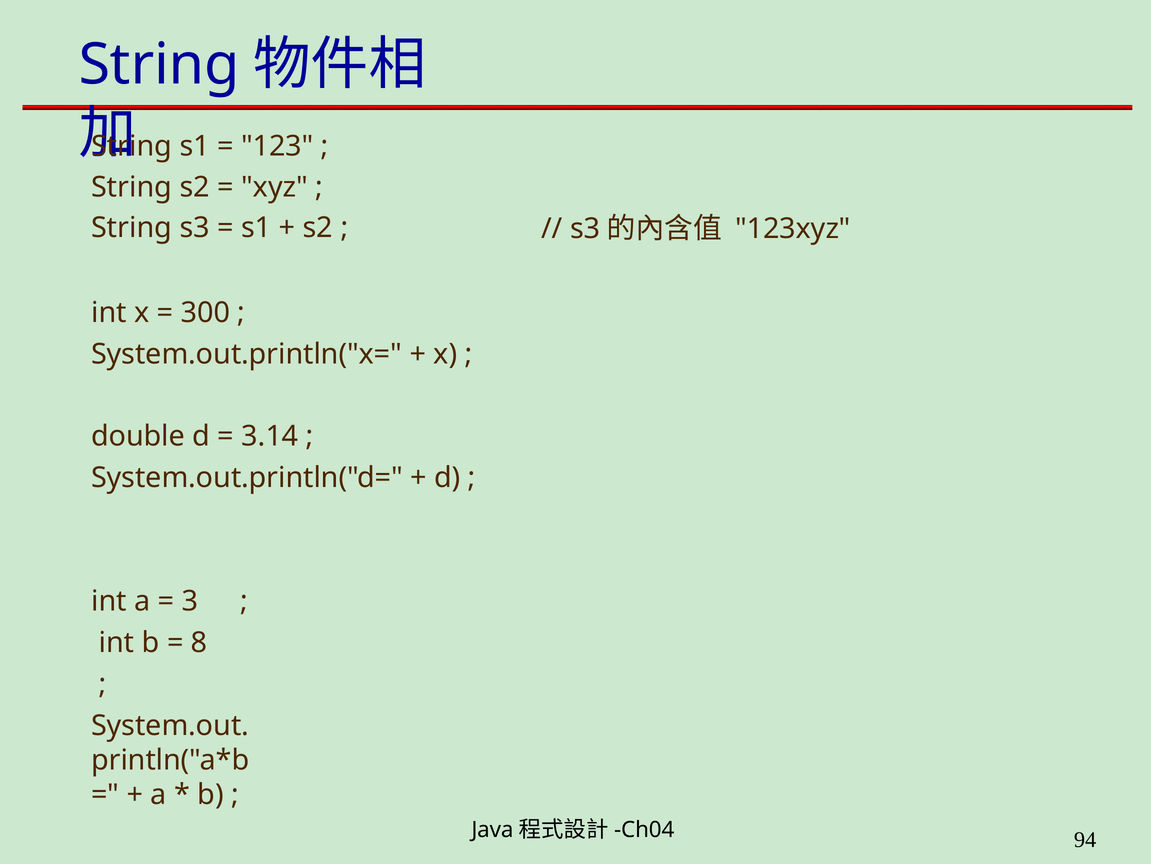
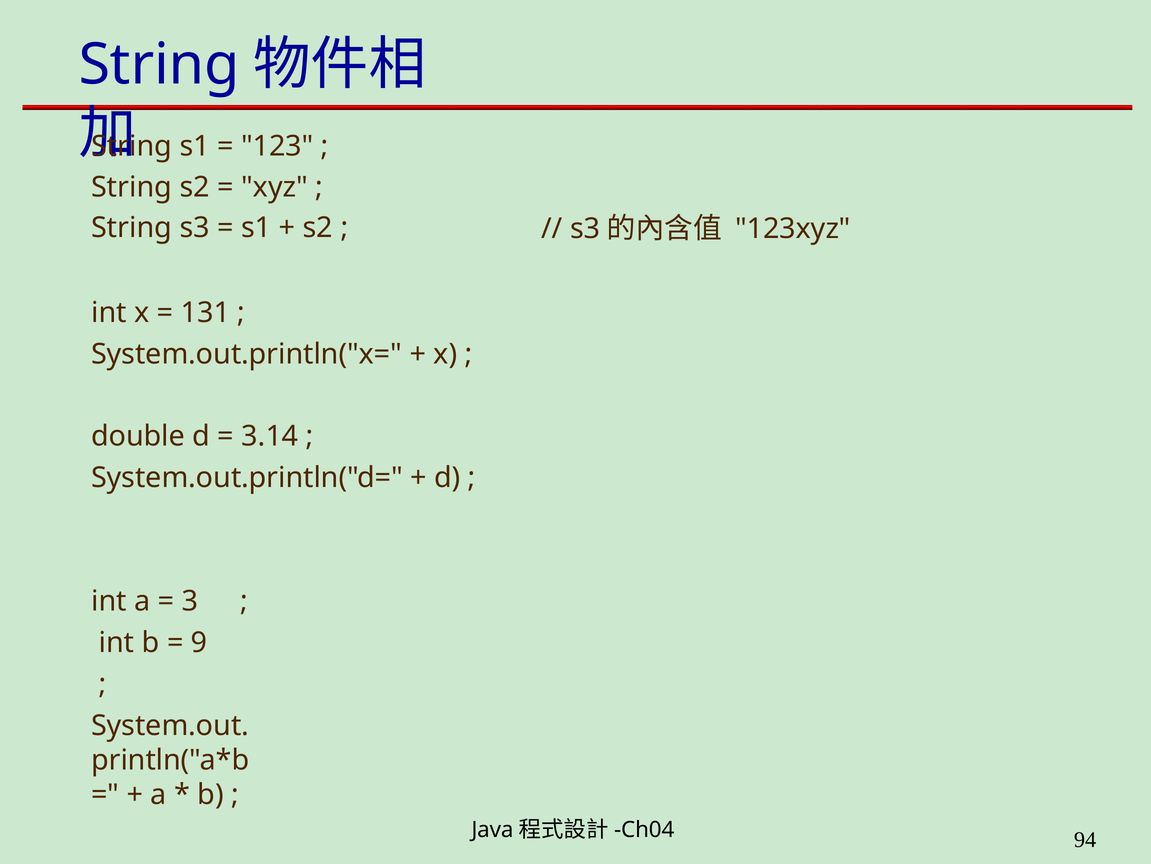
300: 300 -> 131
8: 8 -> 9
